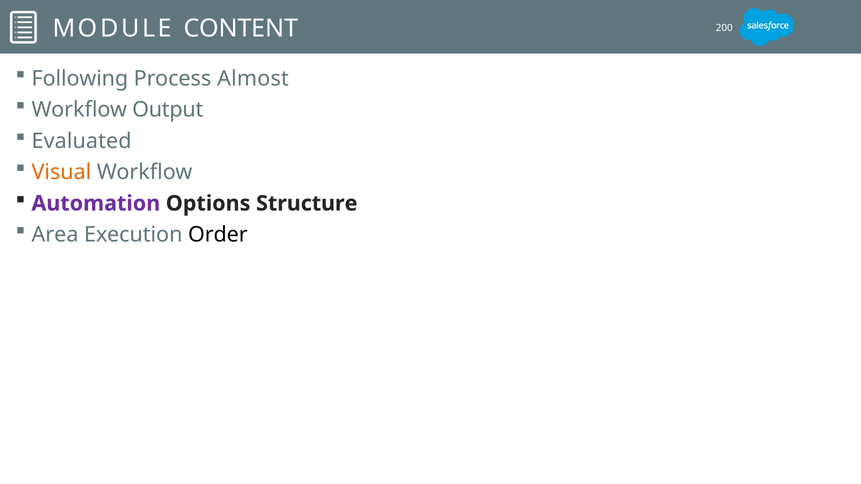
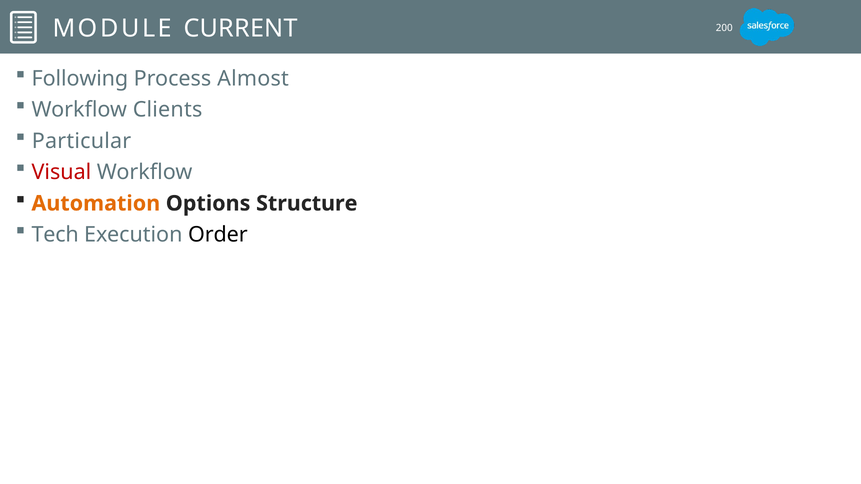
CONTENT: CONTENT -> CURRENT
Output: Output -> Clients
Evaluated: Evaluated -> Particular
Visual colour: orange -> red
Automation colour: purple -> orange
Area: Area -> Tech
